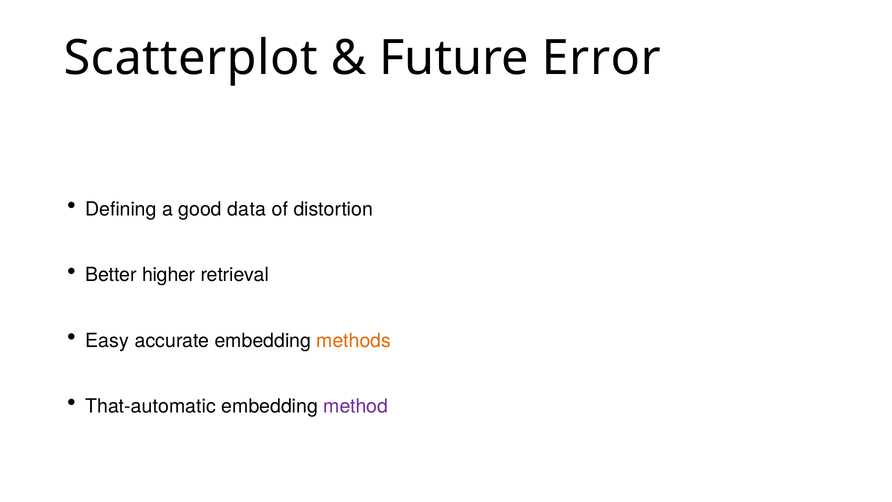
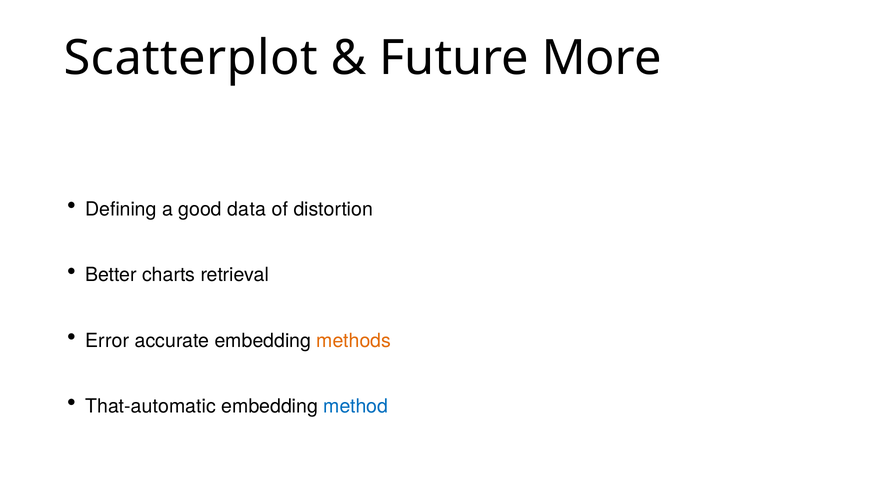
Error: Error -> More
higher: higher -> charts
Easy: Easy -> Error
method colour: purple -> blue
